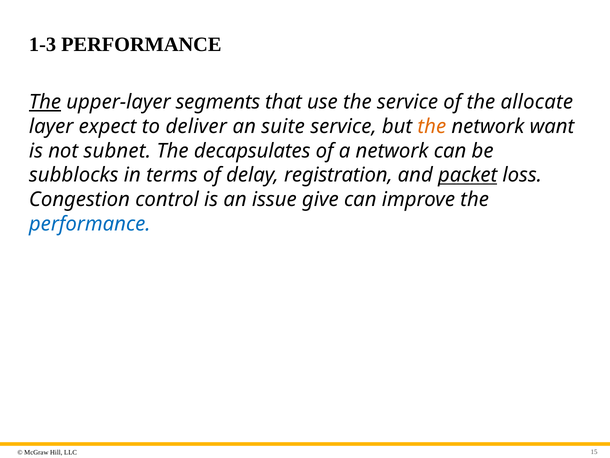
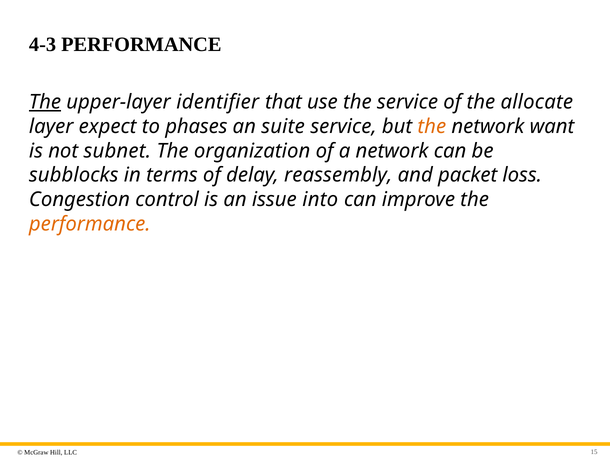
1-3: 1-3 -> 4-3
segments: segments -> identifier
deliver: deliver -> phases
decapsulates: decapsulates -> organization
registration: registration -> reassembly
packet underline: present -> none
give: give -> into
performance at (90, 224) colour: blue -> orange
